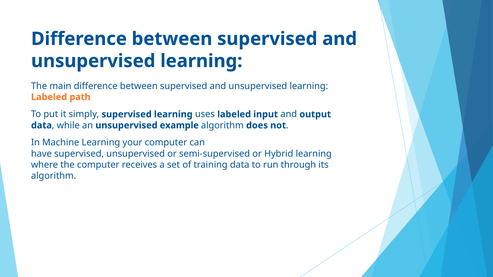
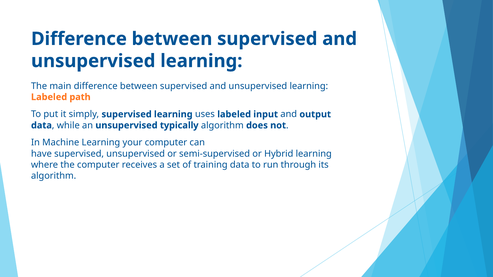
example: example -> typically
